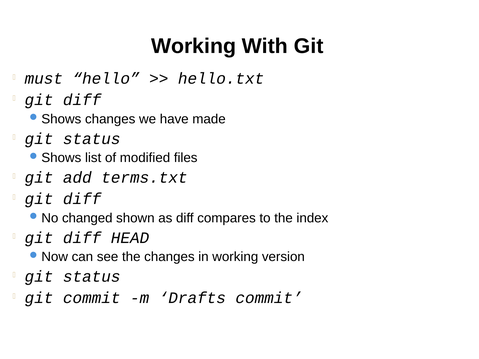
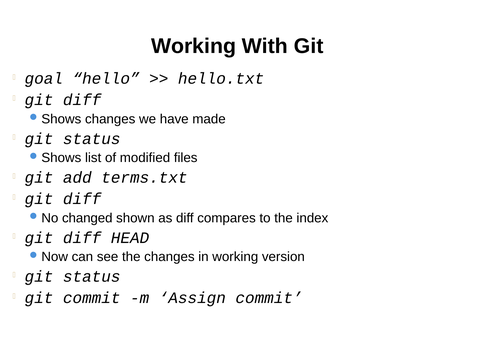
must: must -> goal
Drafts: Drafts -> Assign
